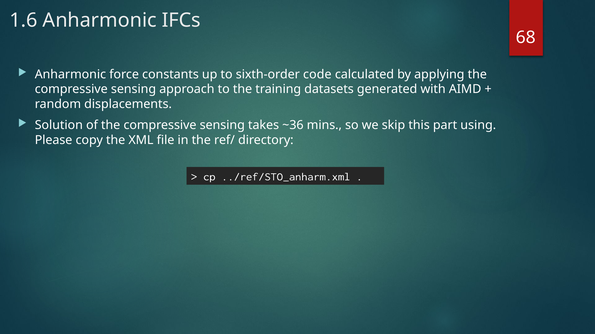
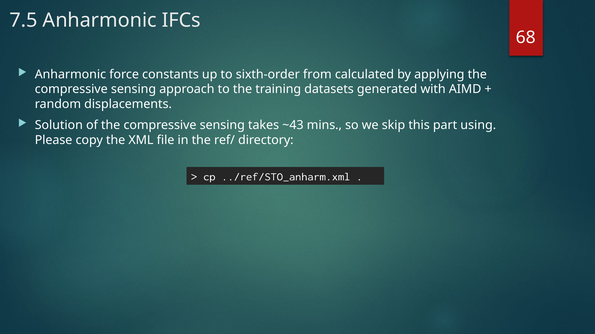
1.6: 1.6 -> 7.5
code: code -> from
~36: ~36 -> ~43
